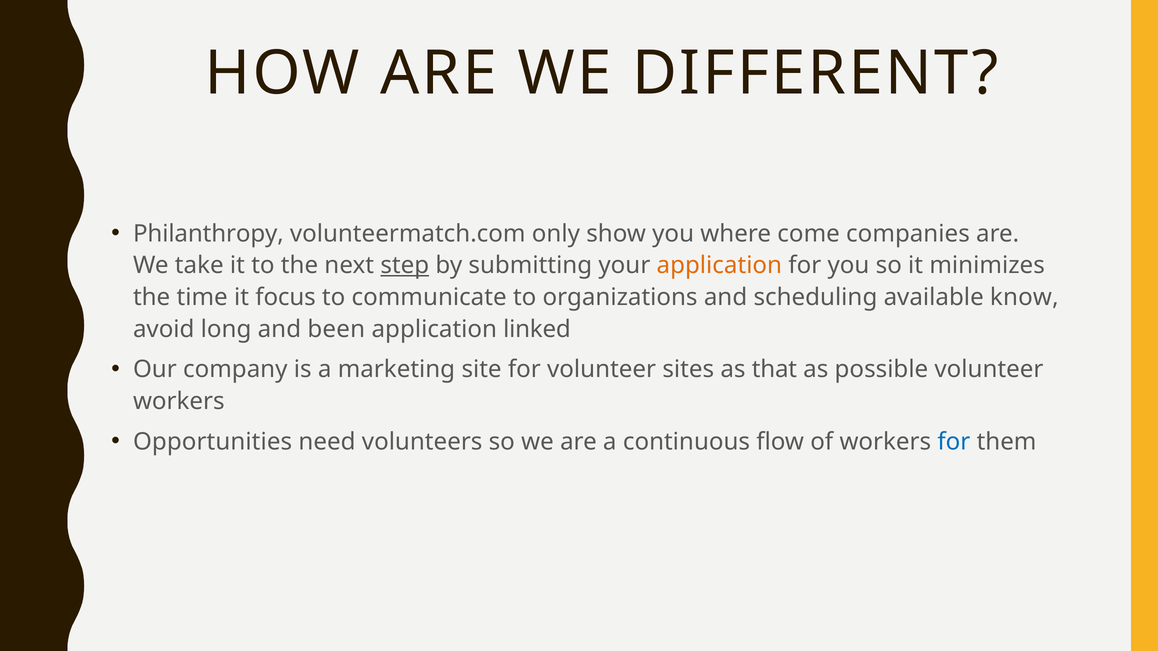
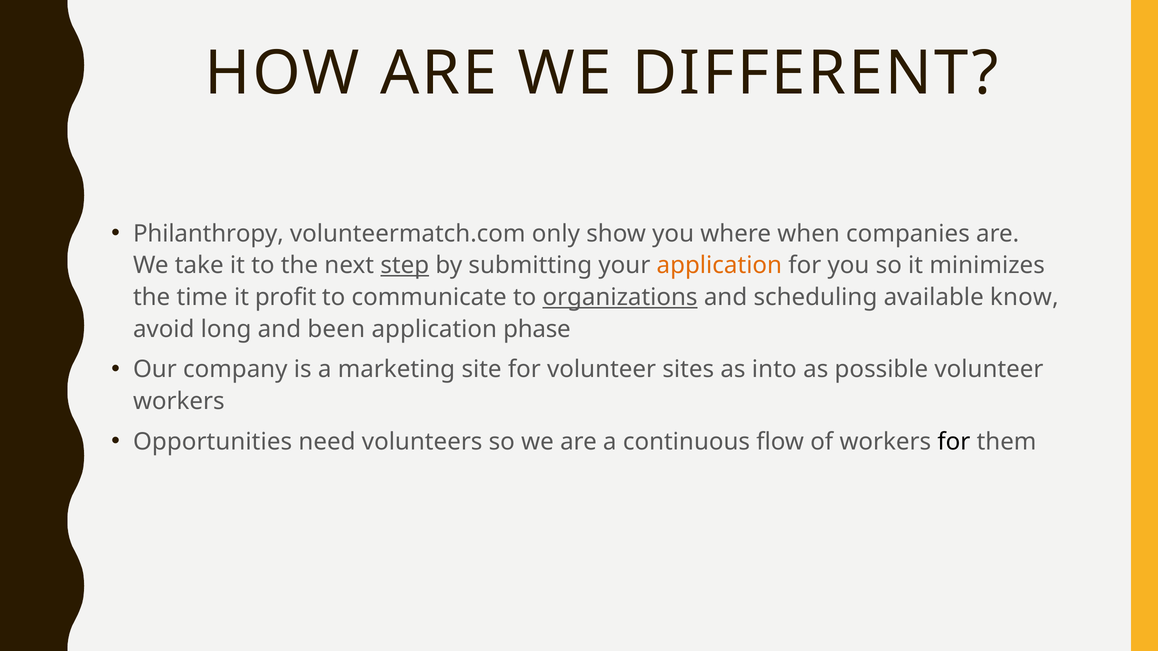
come: come -> when
focus: focus -> profit
organizations underline: none -> present
linked: linked -> phase
that: that -> into
for at (954, 442) colour: blue -> black
